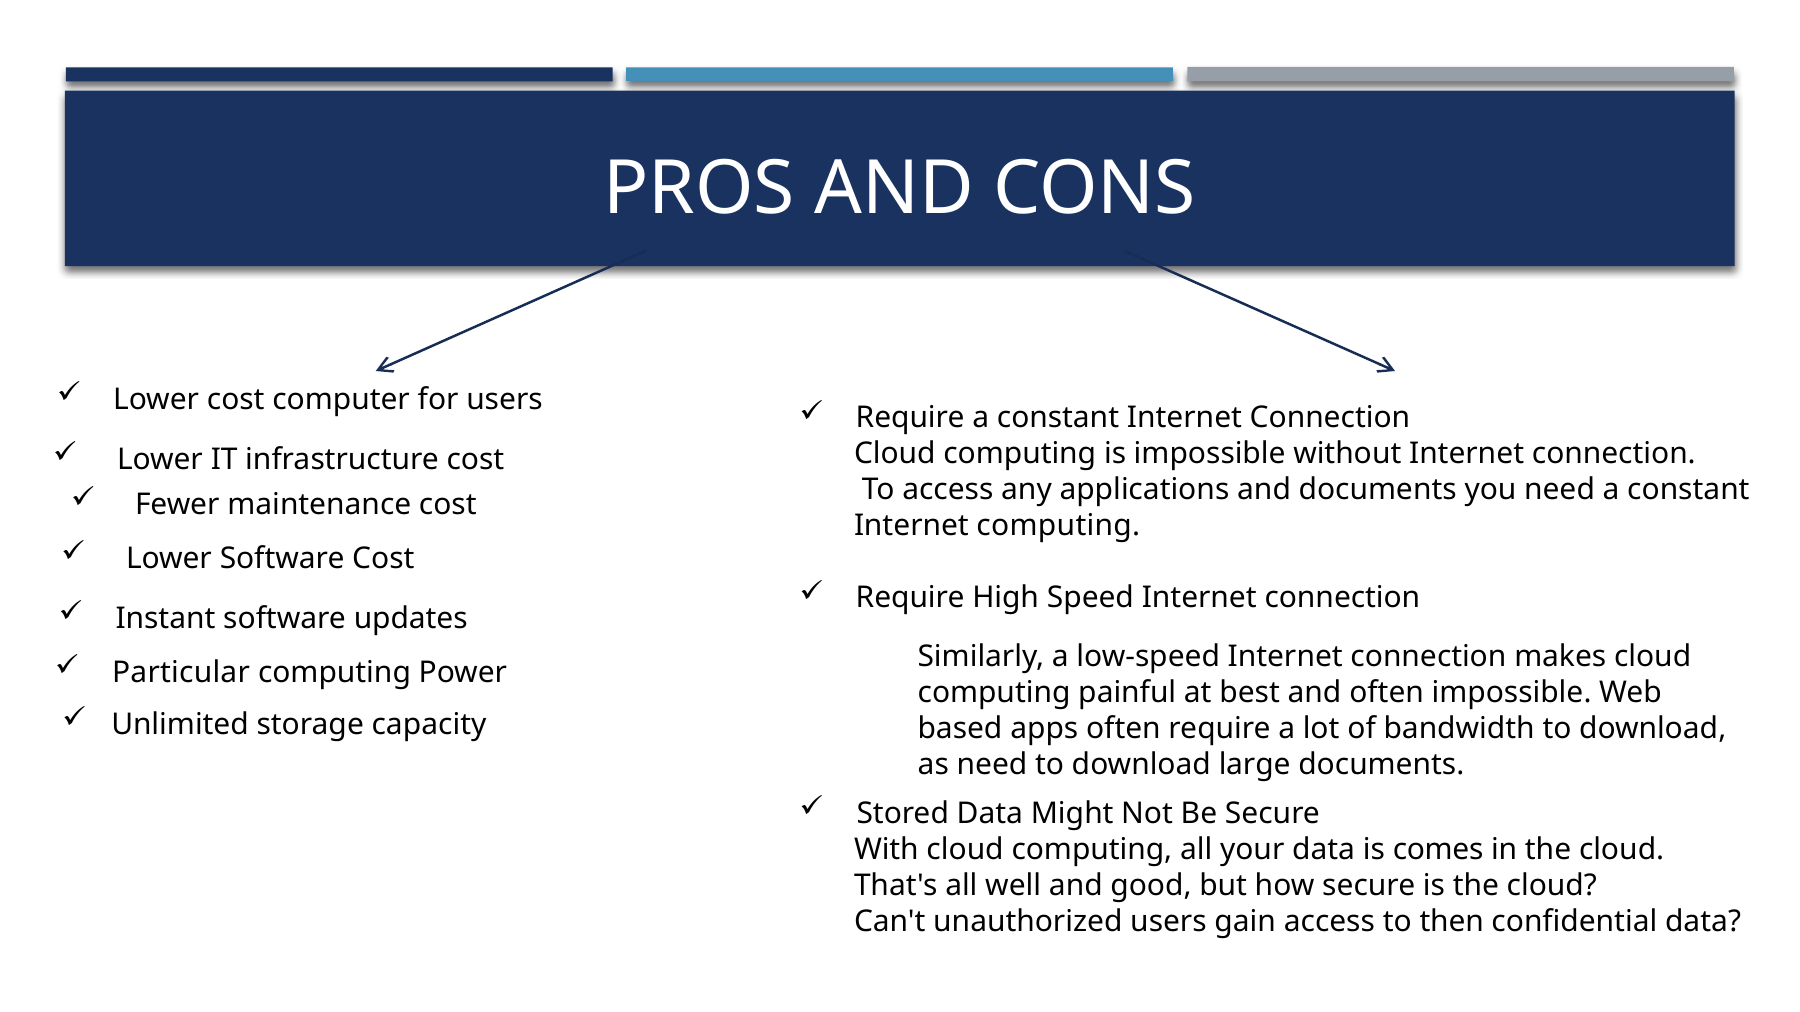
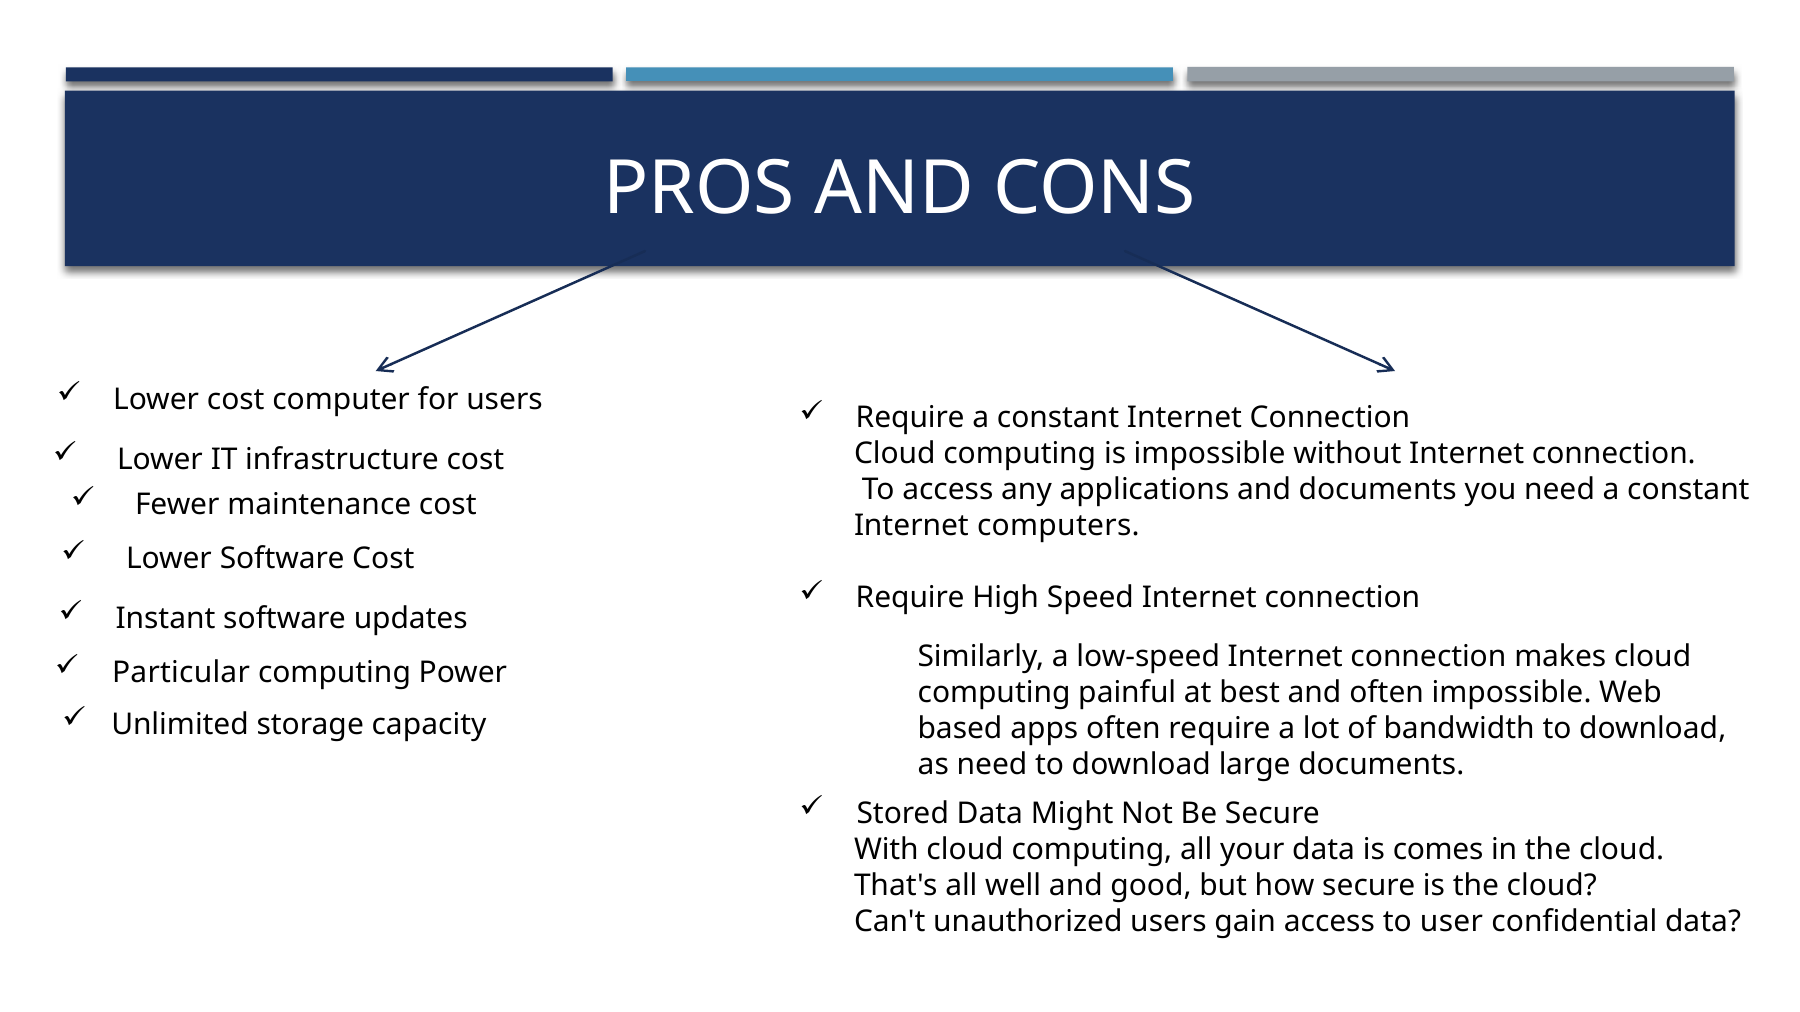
Internet computing: computing -> computers
then: then -> user
